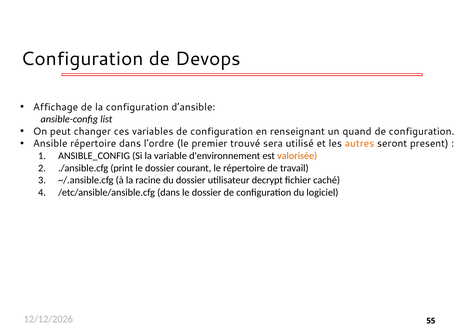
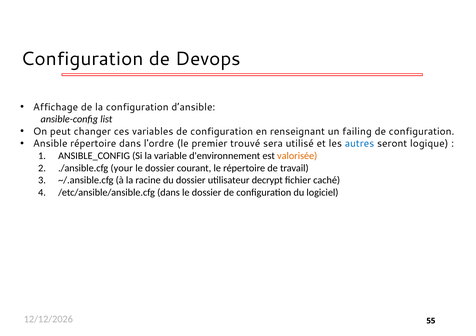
quand: quand -> failing
autres colour: orange -> blue
present: present -> logique
print: print -> your
